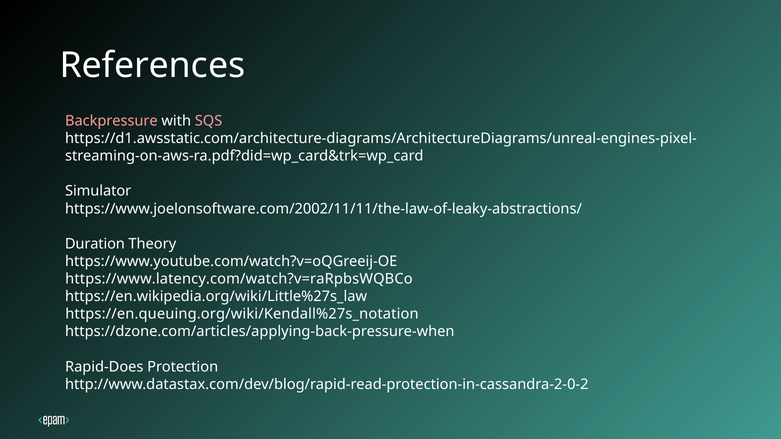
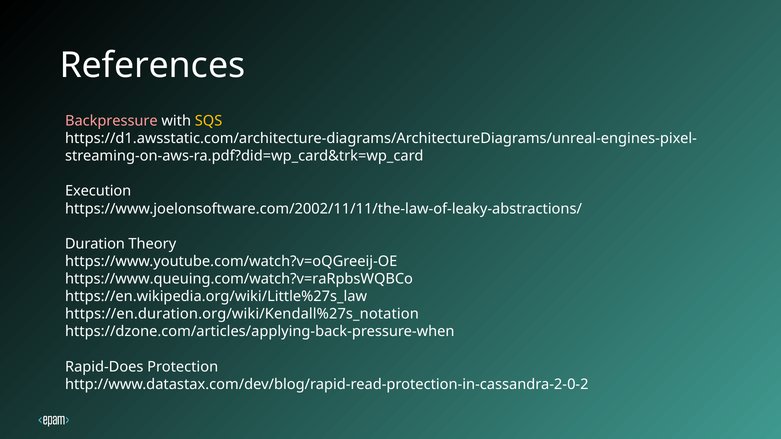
SQS colour: pink -> yellow
Simulator: Simulator -> Execution
https://www.latency.com/watch?v=raRpbsWQBCo: https://www.latency.com/watch?v=raRpbsWQBCo -> https://www.queuing.com/watch?v=raRpbsWQBCo
https://en.queuing.org/wiki/Kendall%27s_notation: https://en.queuing.org/wiki/Kendall%27s_notation -> https://en.duration.org/wiki/Kendall%27s_notation
